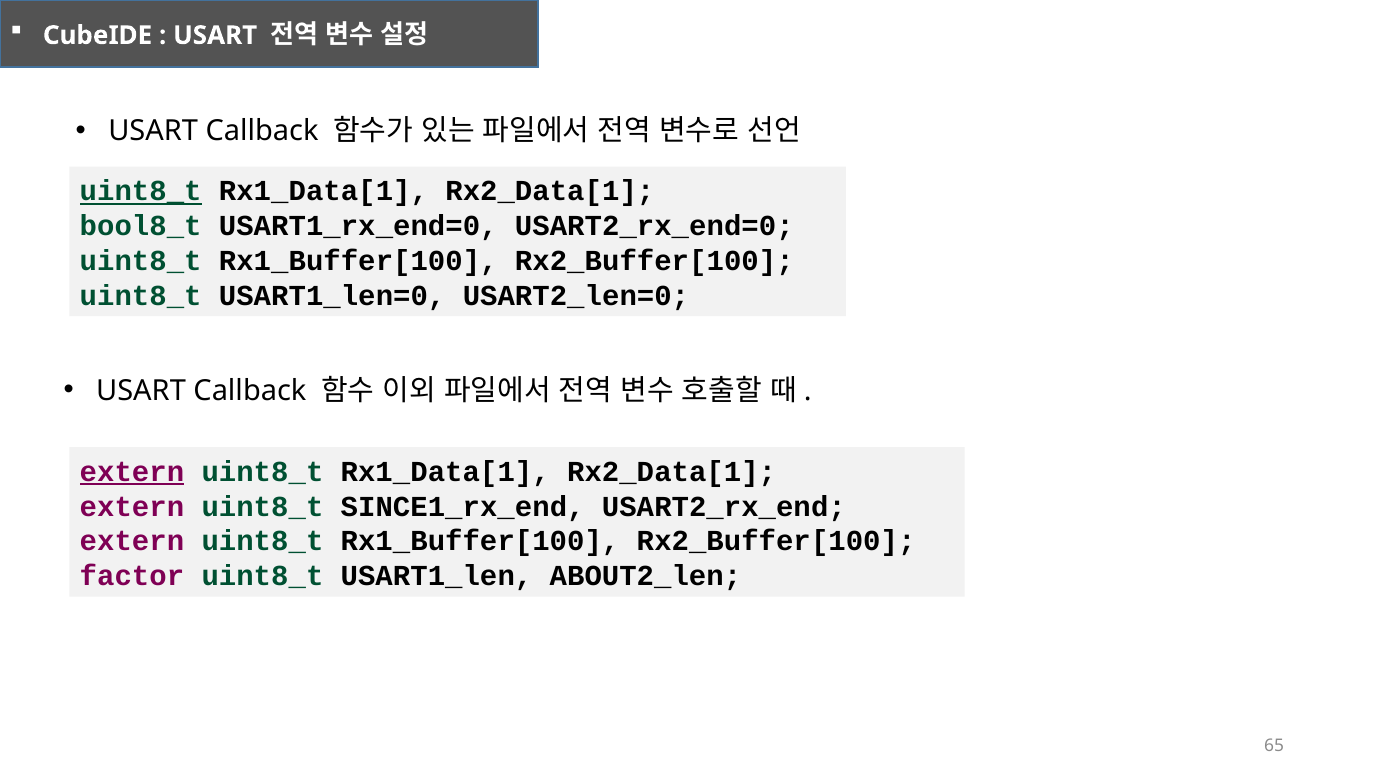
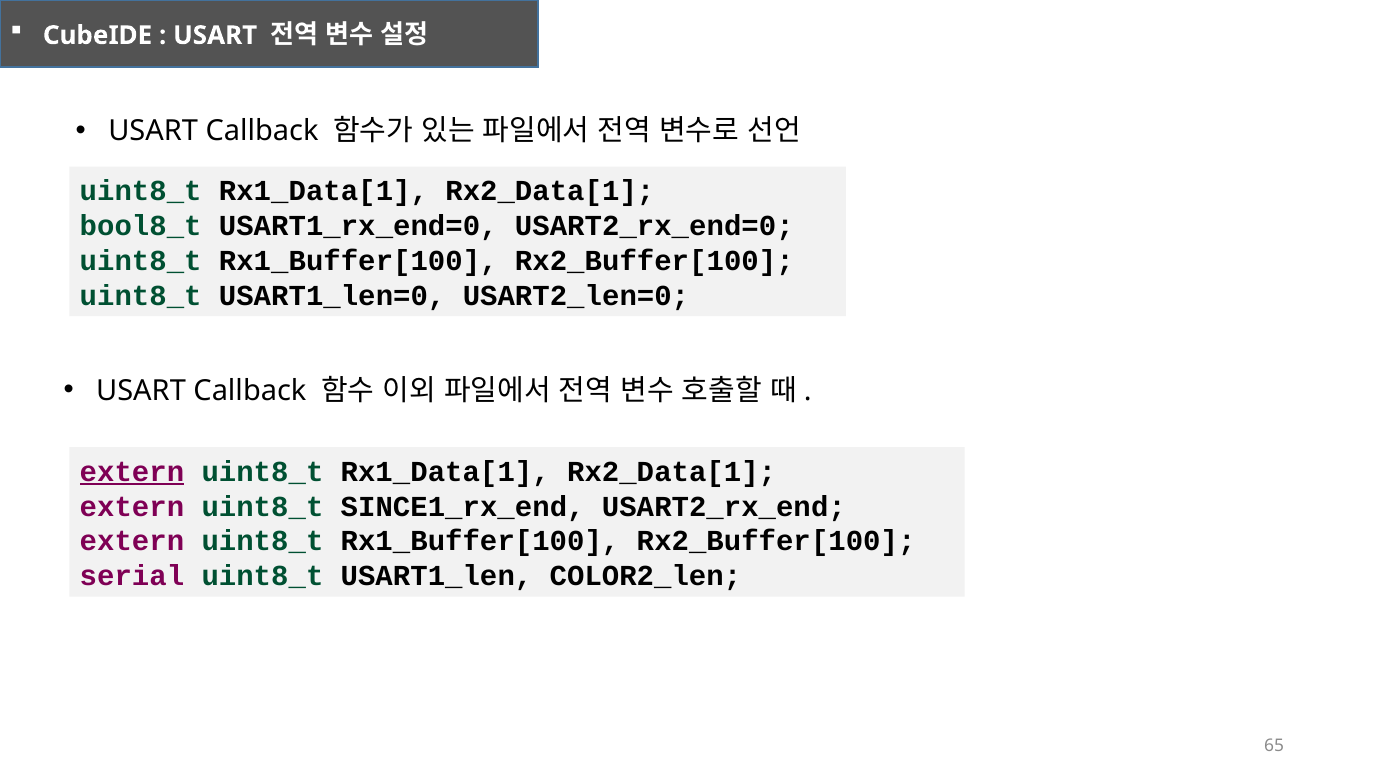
uint8_t at (141, 191) underline: present -> none
factor: factor -> serial
ABOUT2_len: ABOUT2_len -> COLOR2_len
